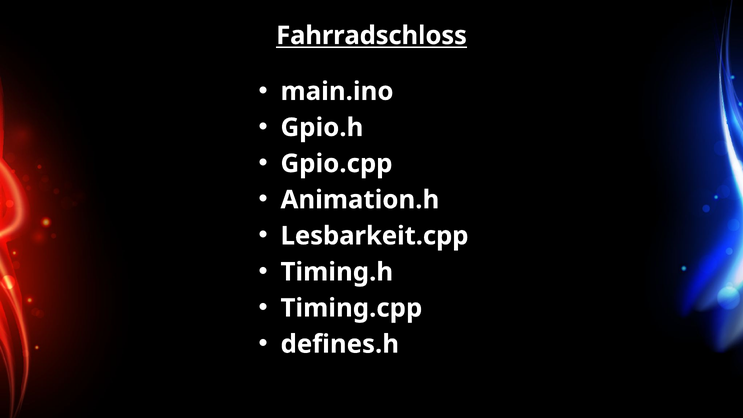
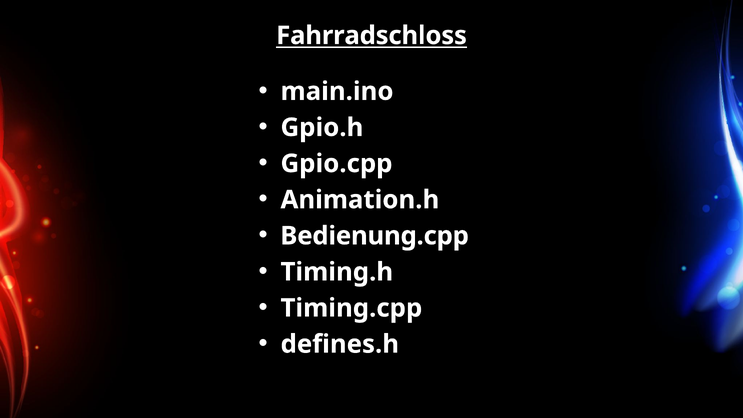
Lesbarkeit.cpp: Lesbarkeit.cpp -> Bedienung.cpp
